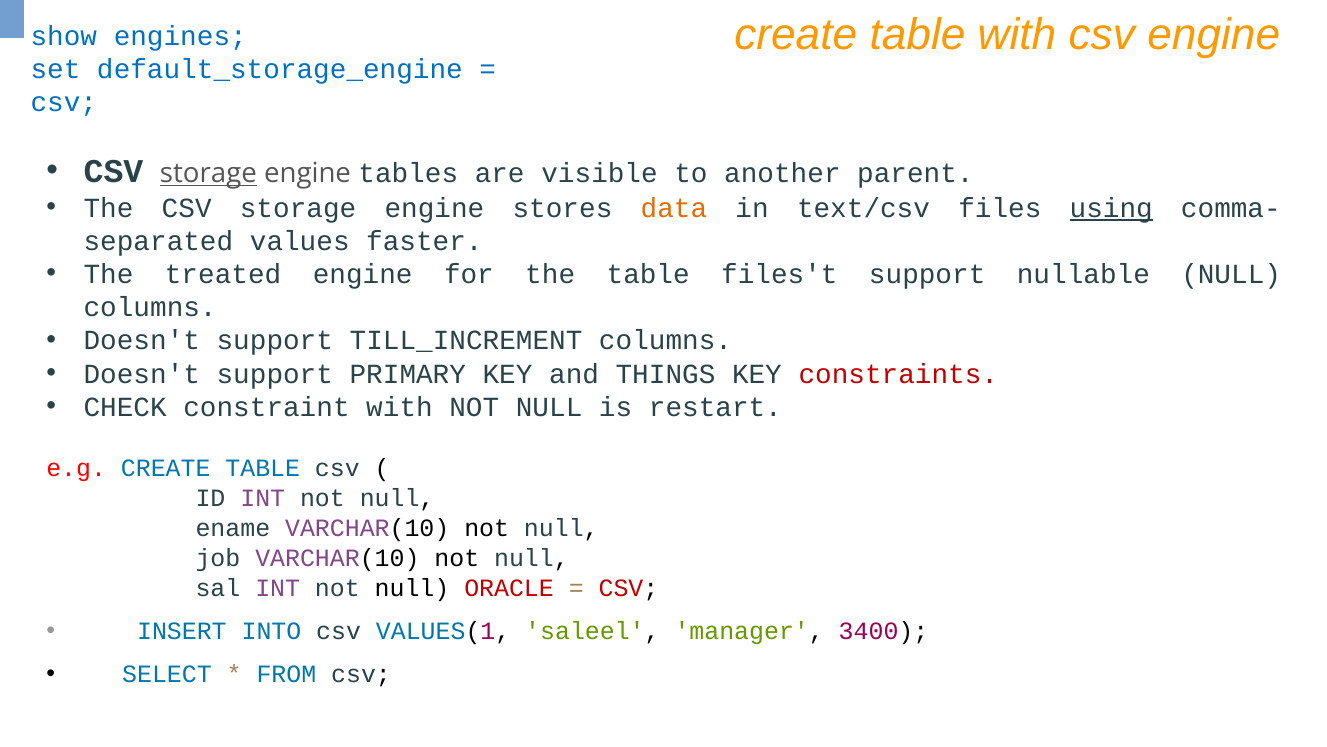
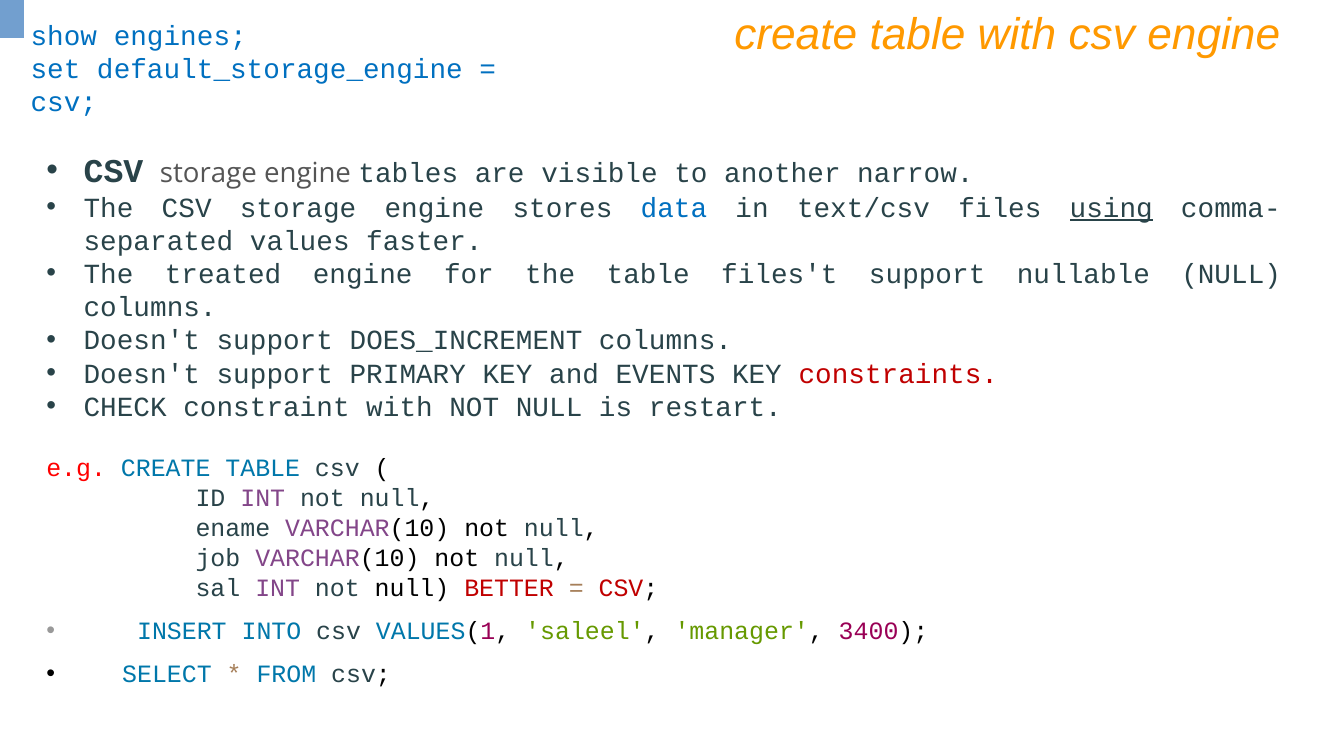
storage at (208, 174) underline: present -> none
parent: parent -> narrow
data colour: orange -> blue
TILL_INCREMENT: TILL_INCREMENT -> DOES_INCREMENT
THINGS: THINGS -> EVENTS
ORACLE: ORACLE -> BETTER
